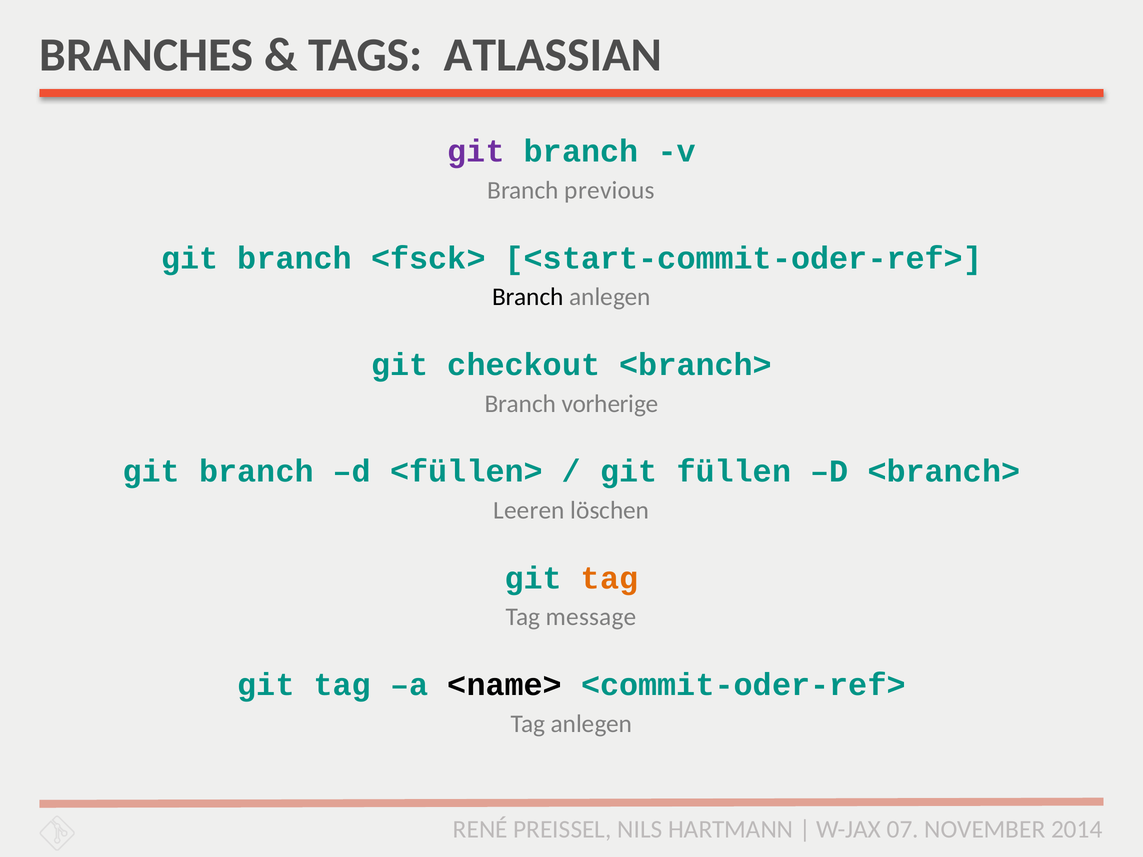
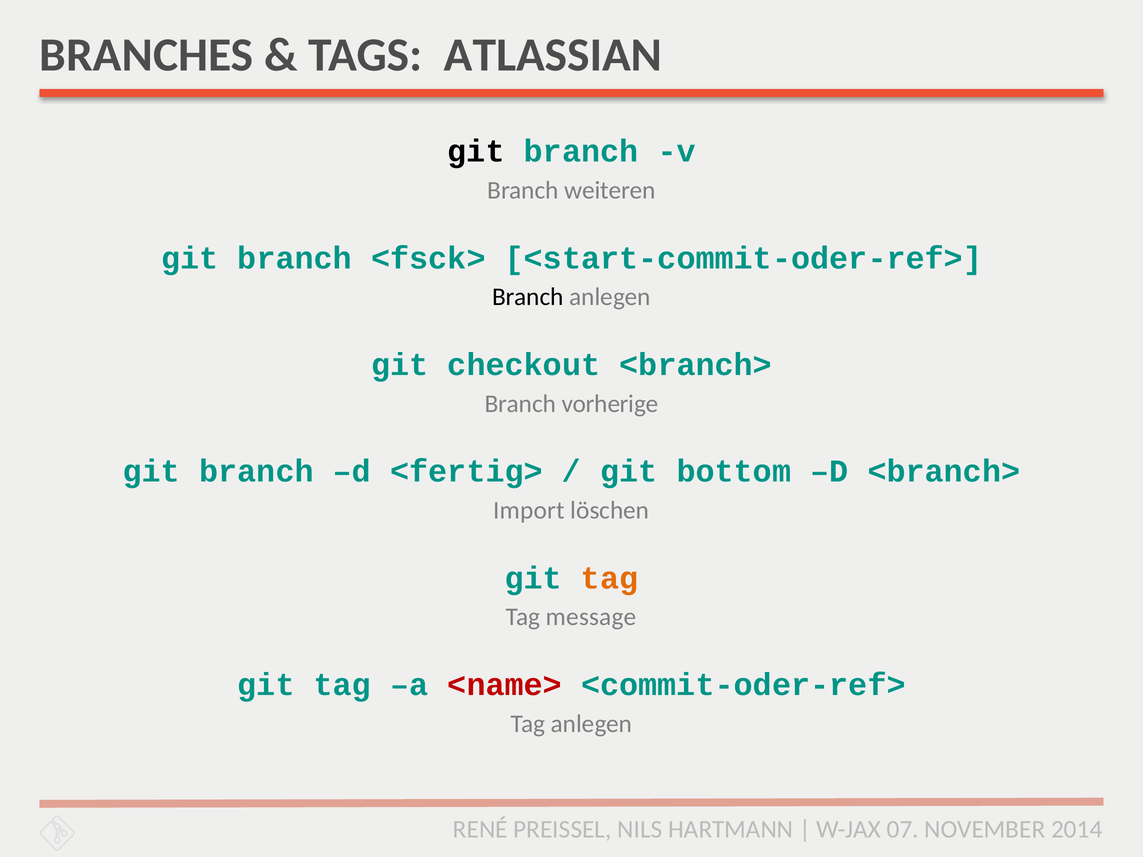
git at (476, 151) colour: purple -> black
previous: previous -> weiteren
<füllen>: <füllen> -> <fertig>
füllen: füllen -> bottom
Leeren: Leeren -> Import
<name> colour: black -> red
